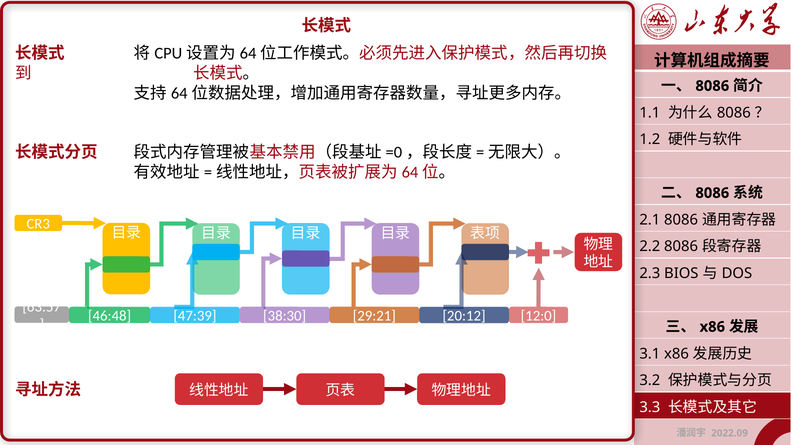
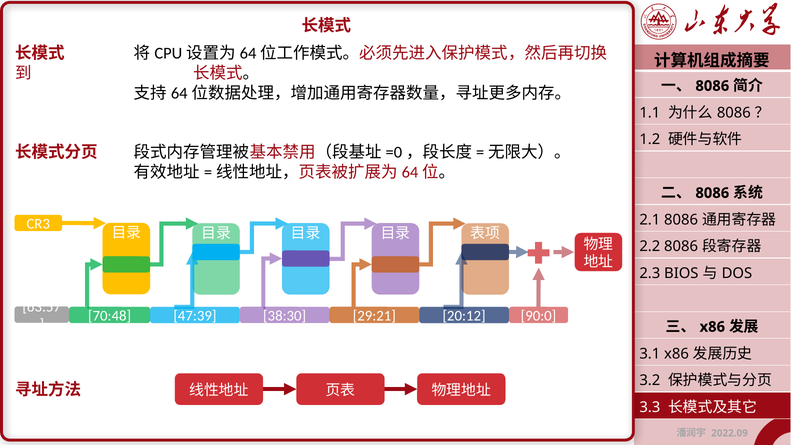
46:48: 46:48 -> 70:48
12:0: 12:0 -> 90:0
